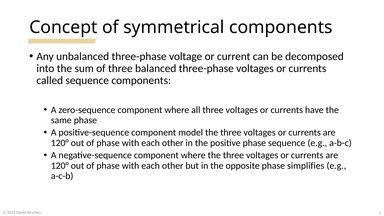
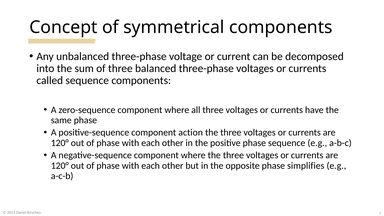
model: model -> action
